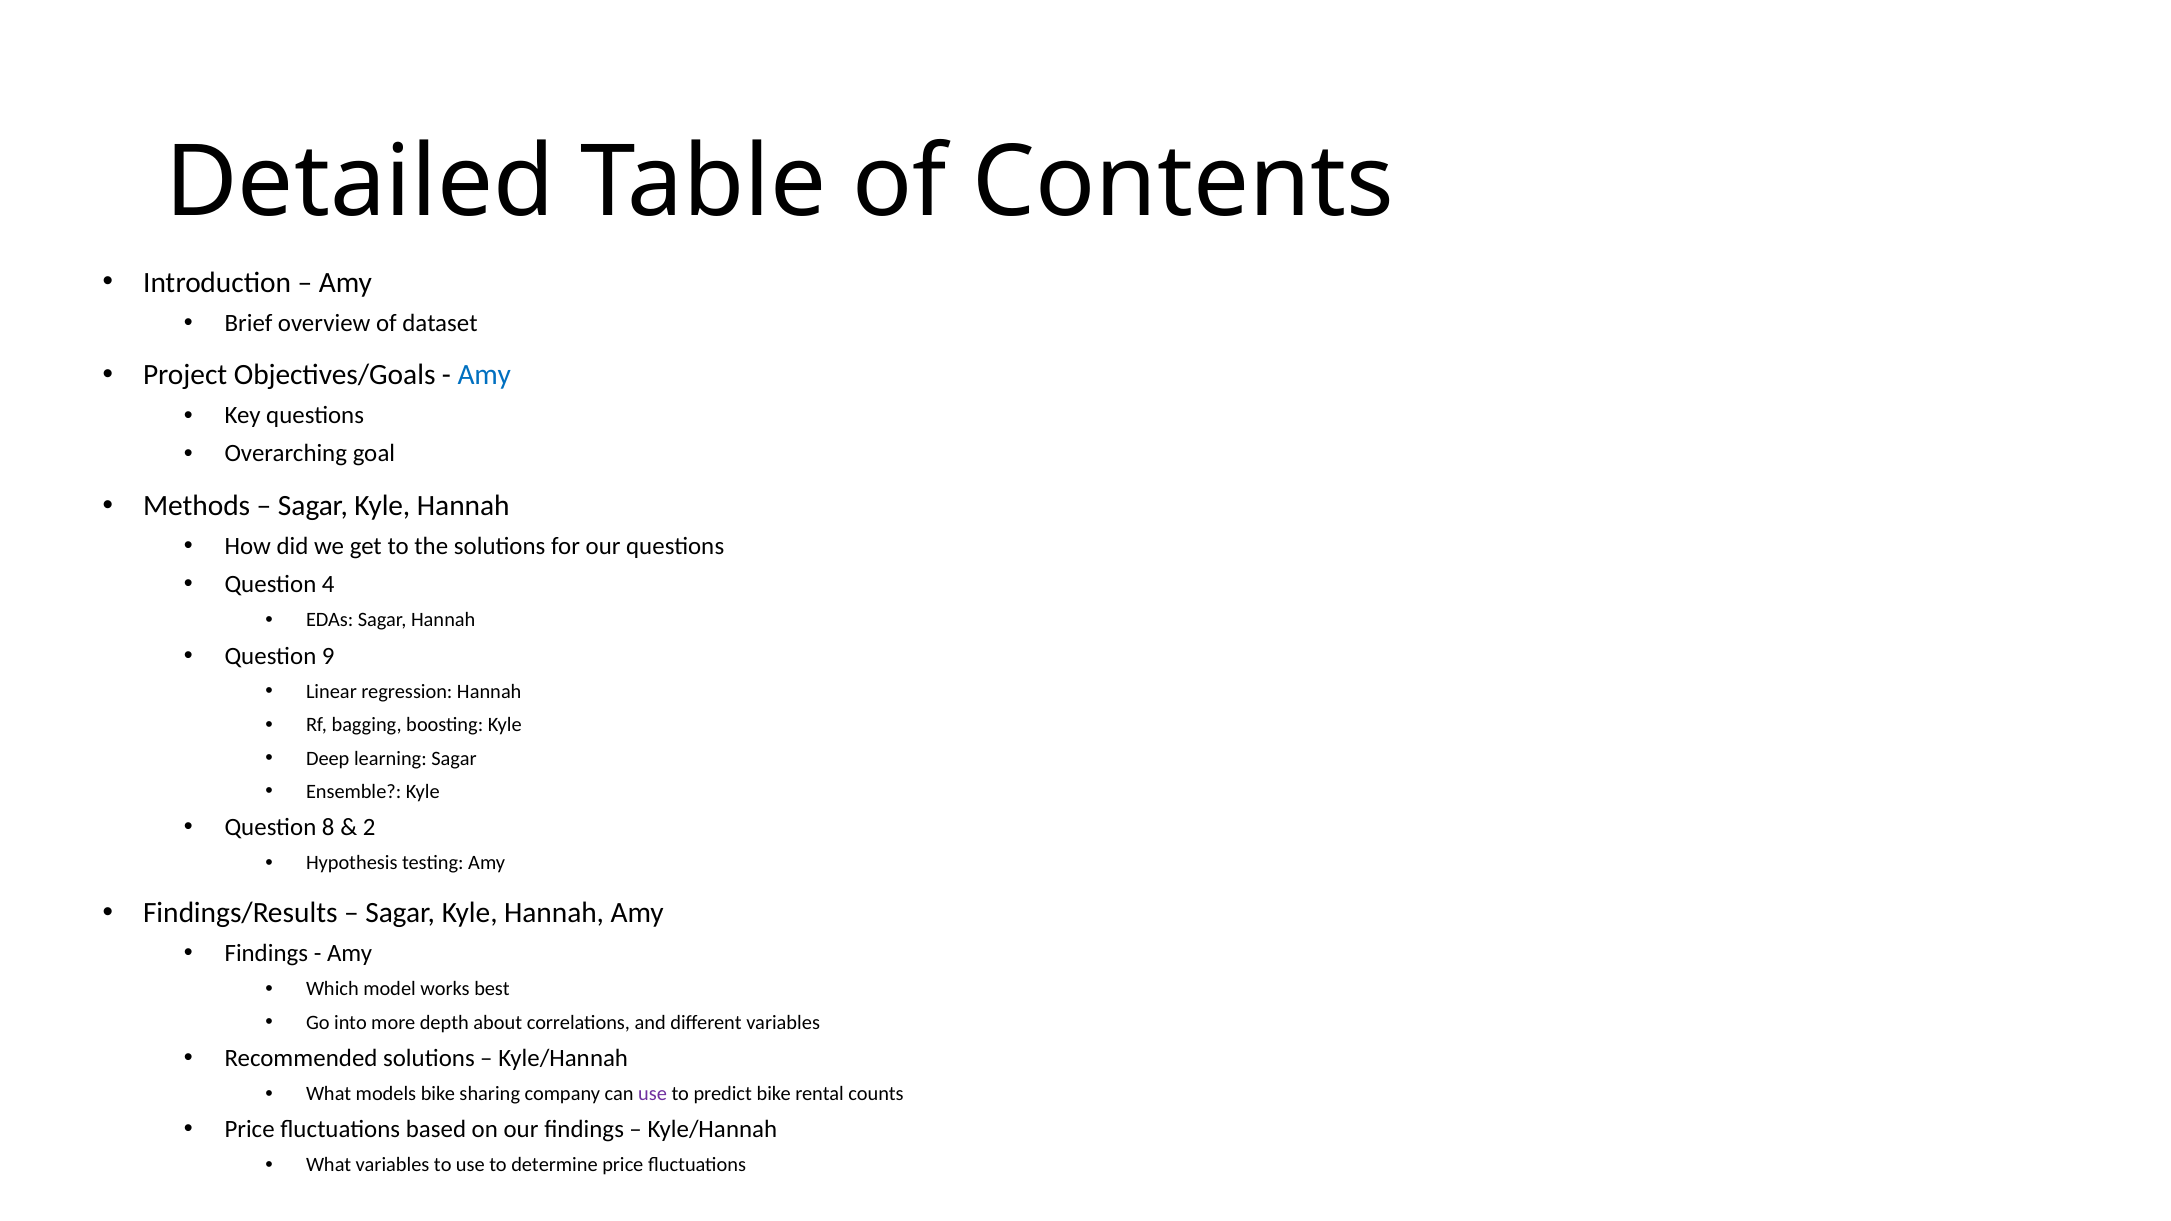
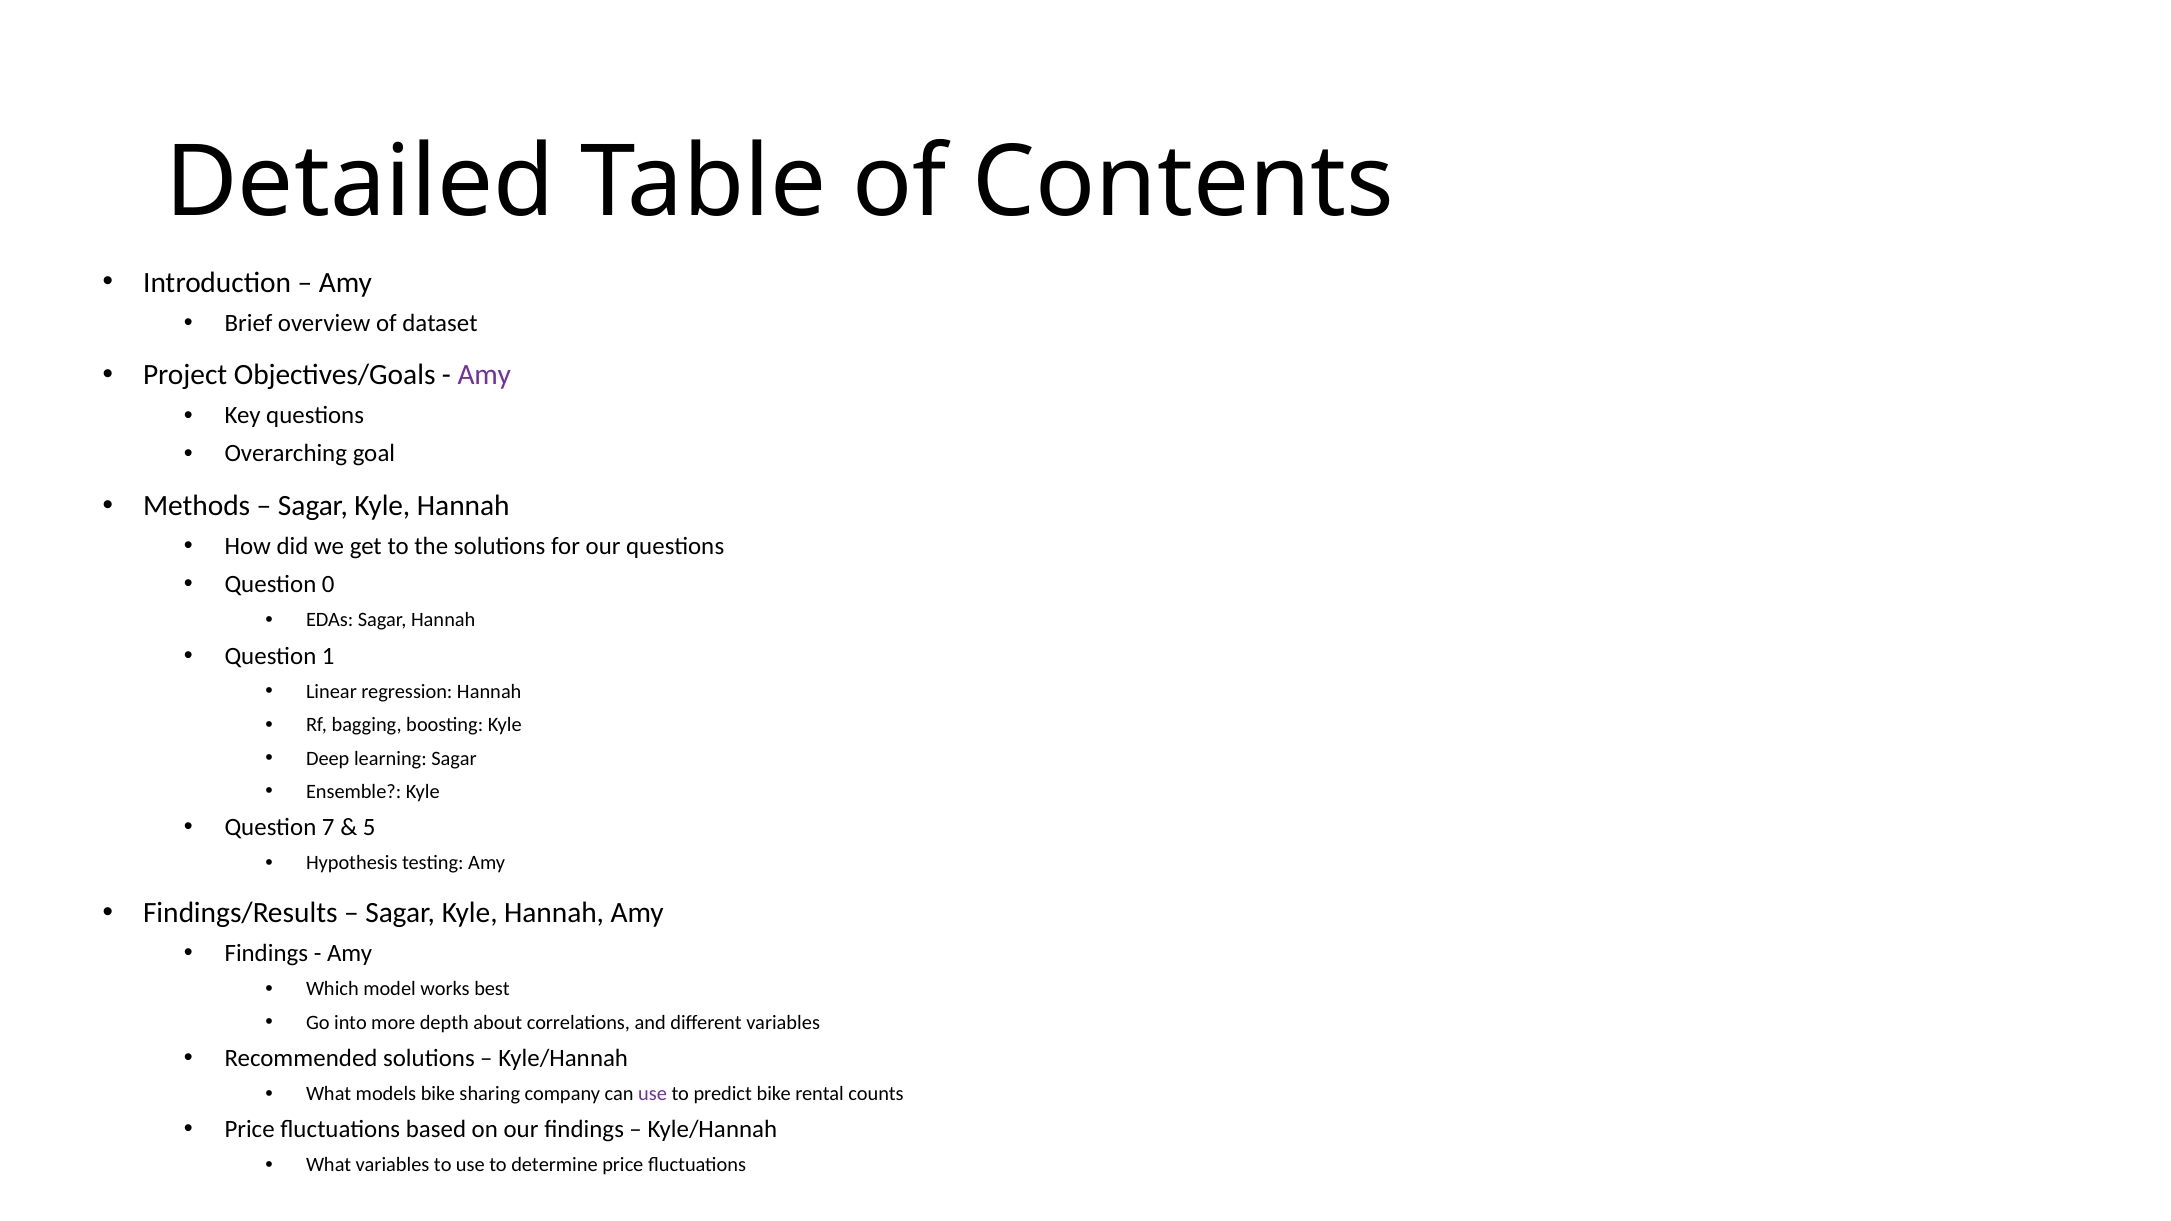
Amy at (484, 375) colour: blue -> purple
4: 4 -> 0
9: 9 -> 1
8: 8 -> 7
2: 2 -> 5
